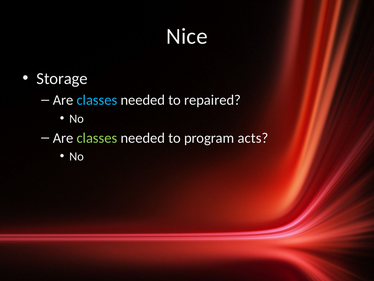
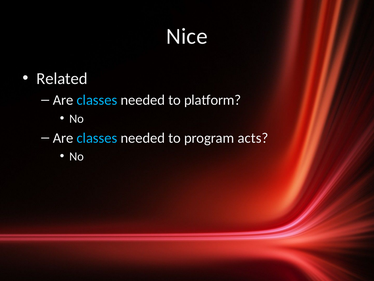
Storage: Storage -> Related
repaired: repaired -> platform
classes at (97, 138) colour: light green -> light blue
